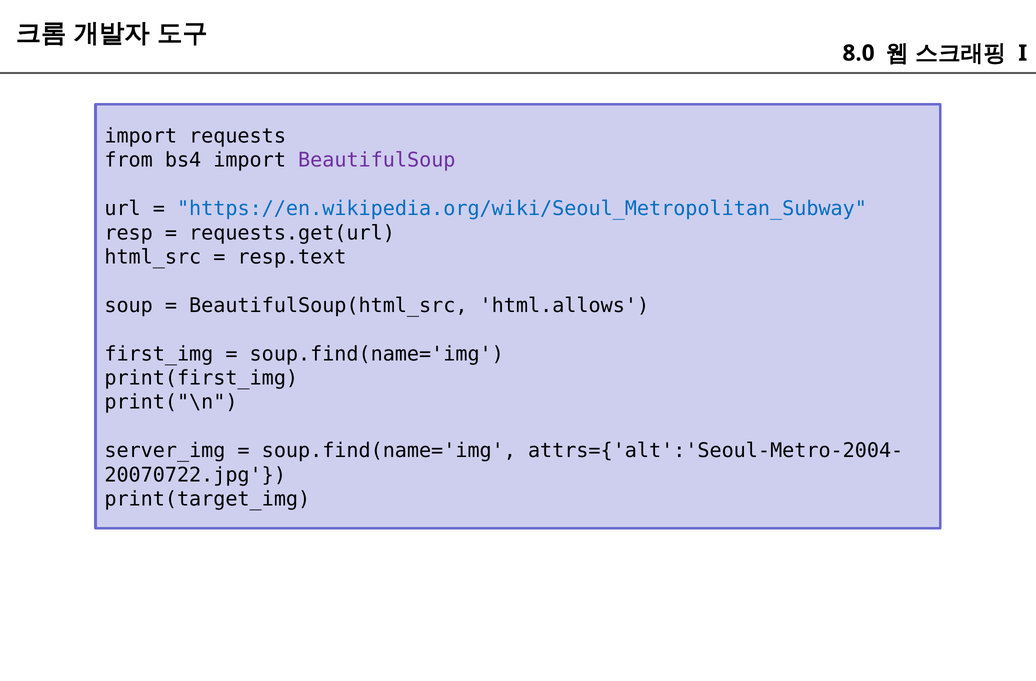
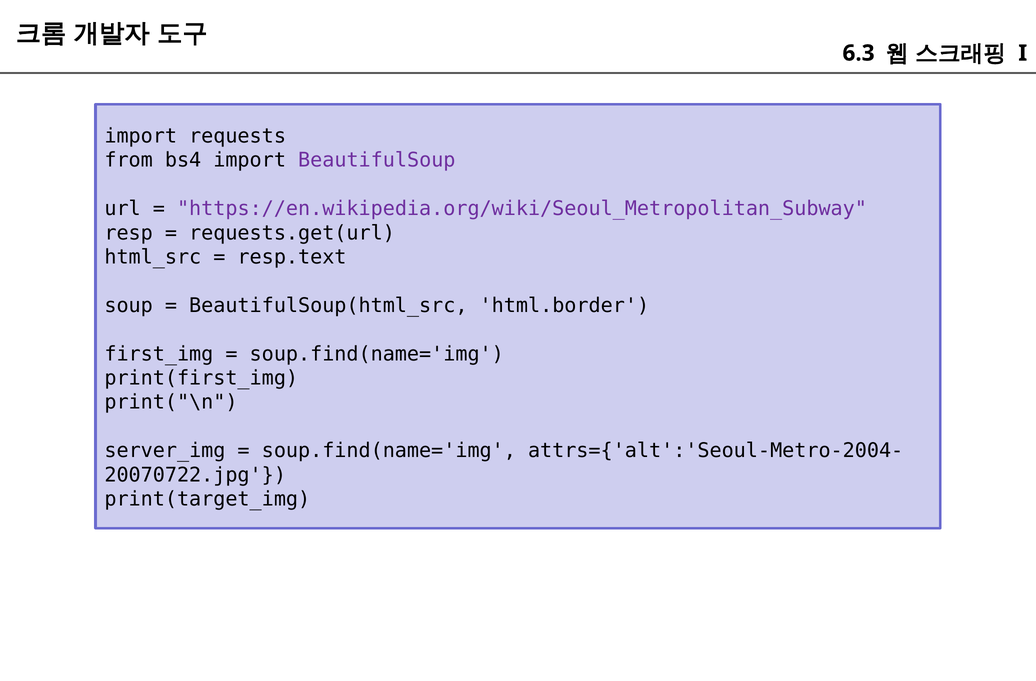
8.0: 8.0 -> 6.3
https://en.wikipedia.org/wiki/Seoul_Metropolitan_Subway colour: blue -> purple
html.allows: html.allows -> html.border
